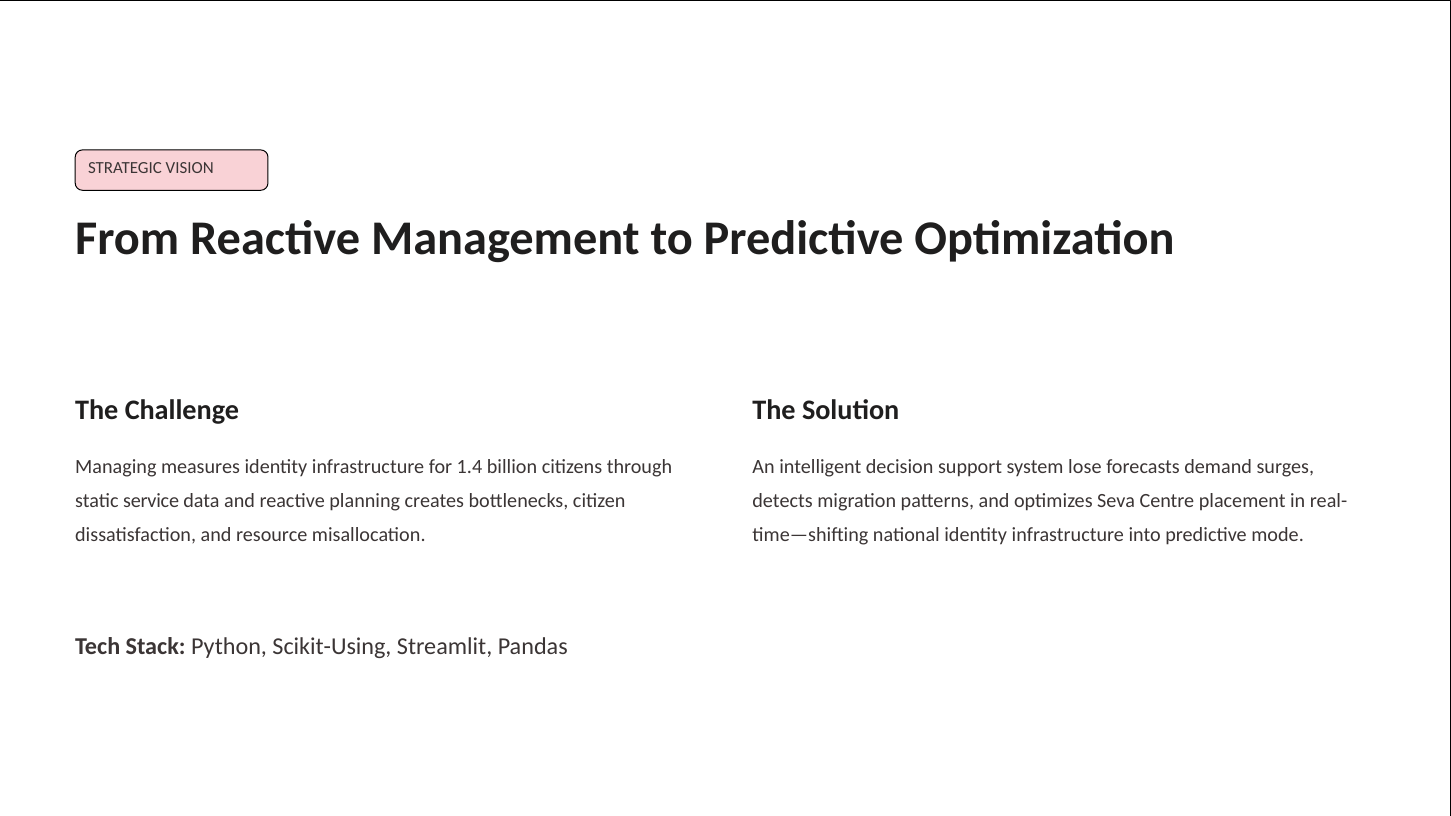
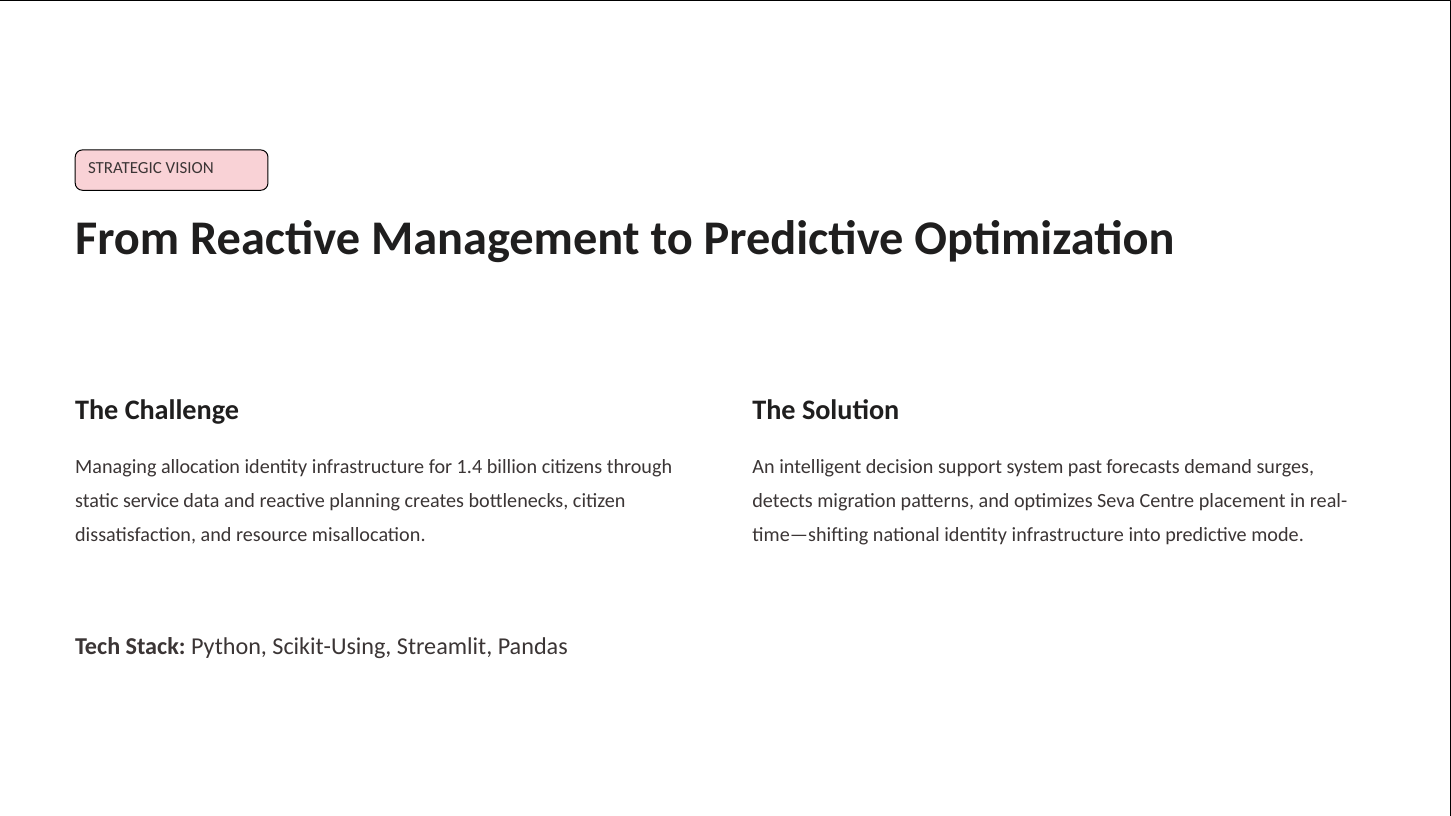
measures: measures -> allocation
lose: lose -> past
